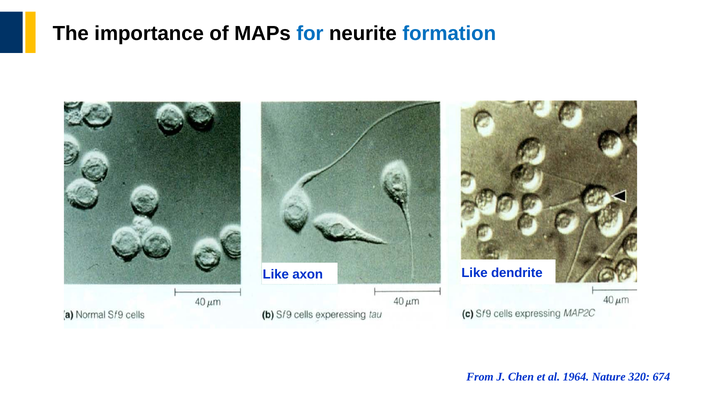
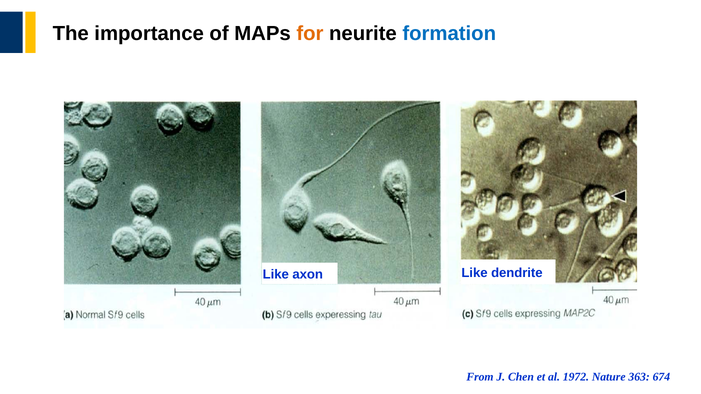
for colour: blue -> orange
1964: 1964 -> 1972
320: 320 -> 363
